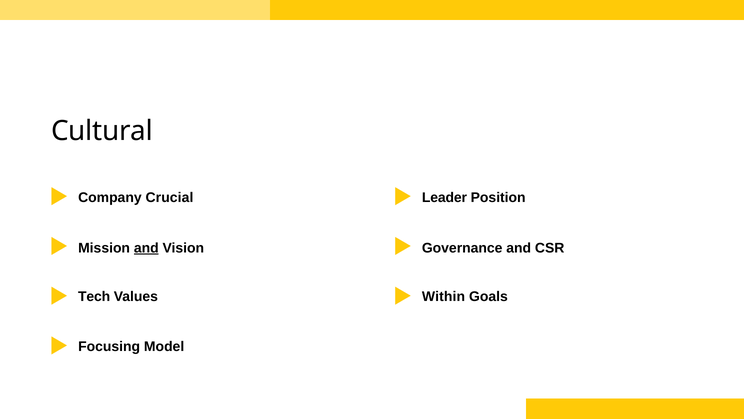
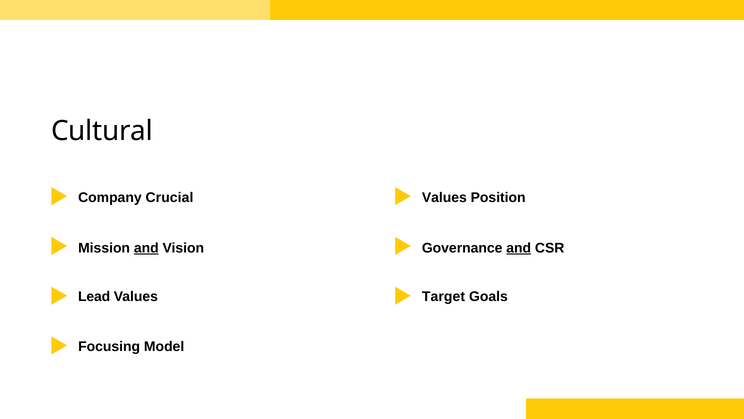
Leader at (444, 197): Leader -> Values
and at (519, 248) underline: none -> present
Tech: Tech -> Lead
Within: Within -> Target
